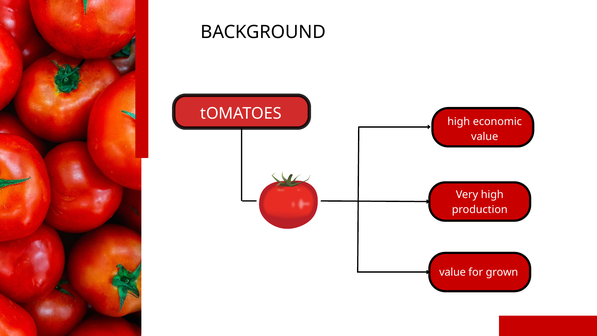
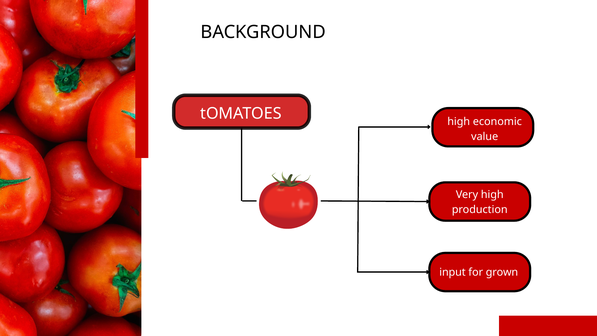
value at (452, 272): value -> input
